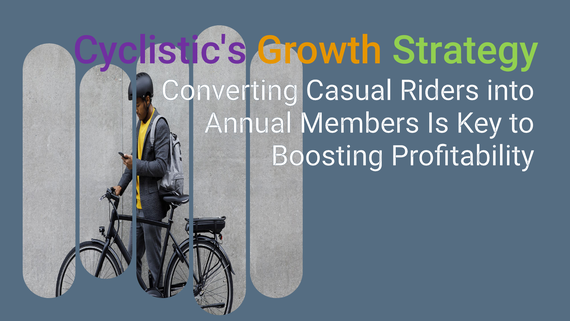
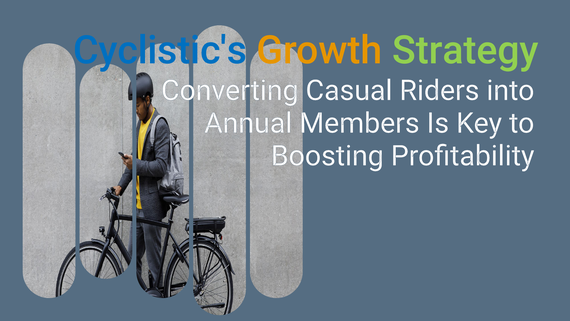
Cyclistic's colour: purple -> blue
